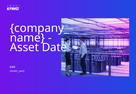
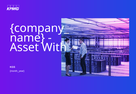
Date: Date -> With
